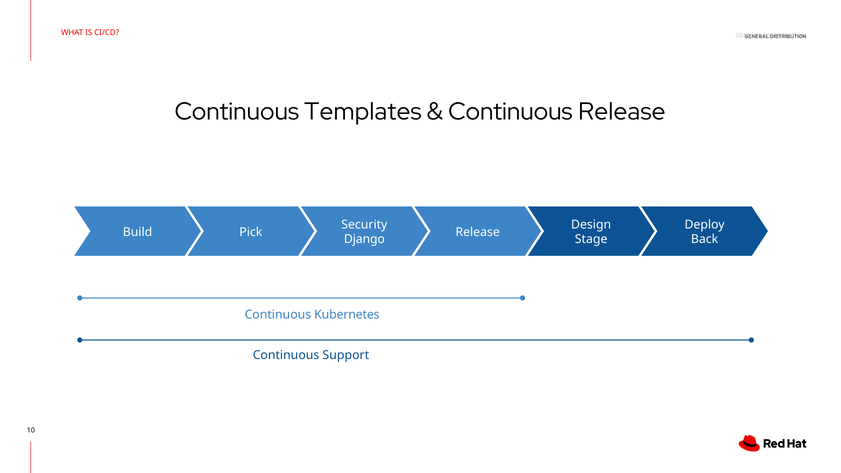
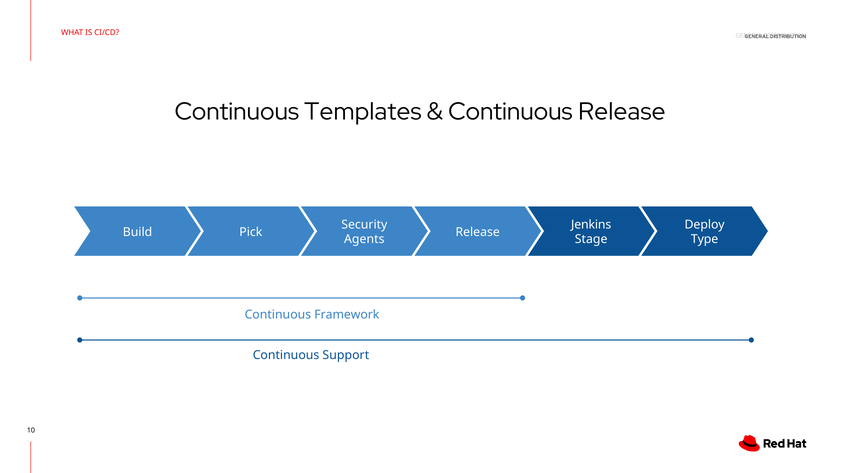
Design: Design -> Jenkins
Django: Django -> Agents
Back: Back -> Type
Kubernetes: Kubernetes -> Framework
